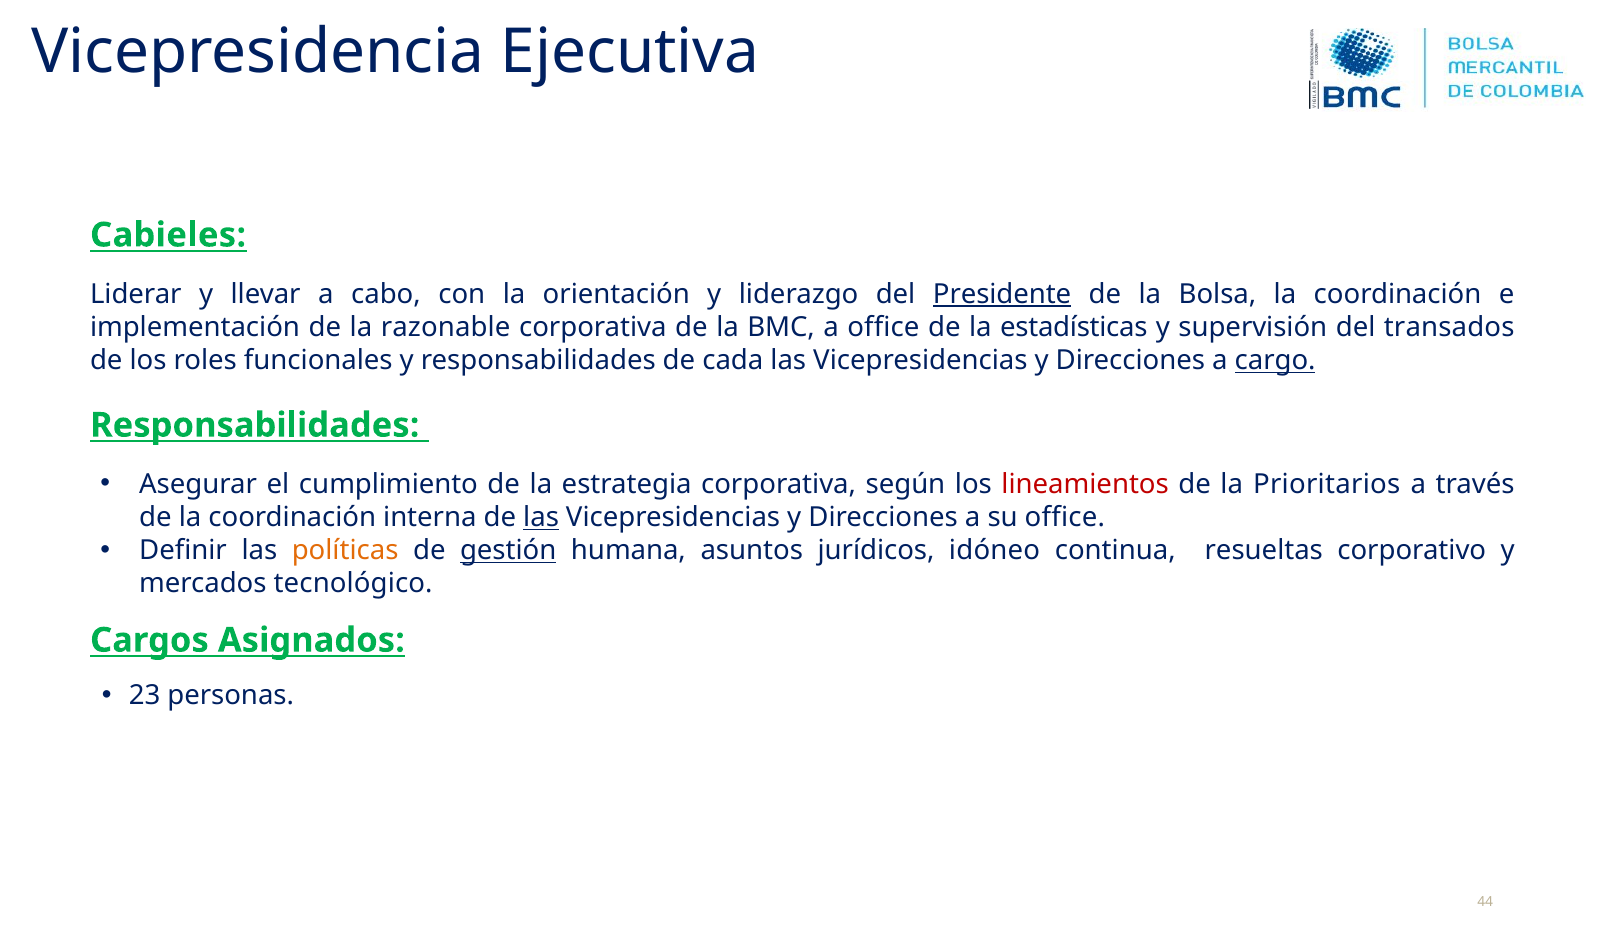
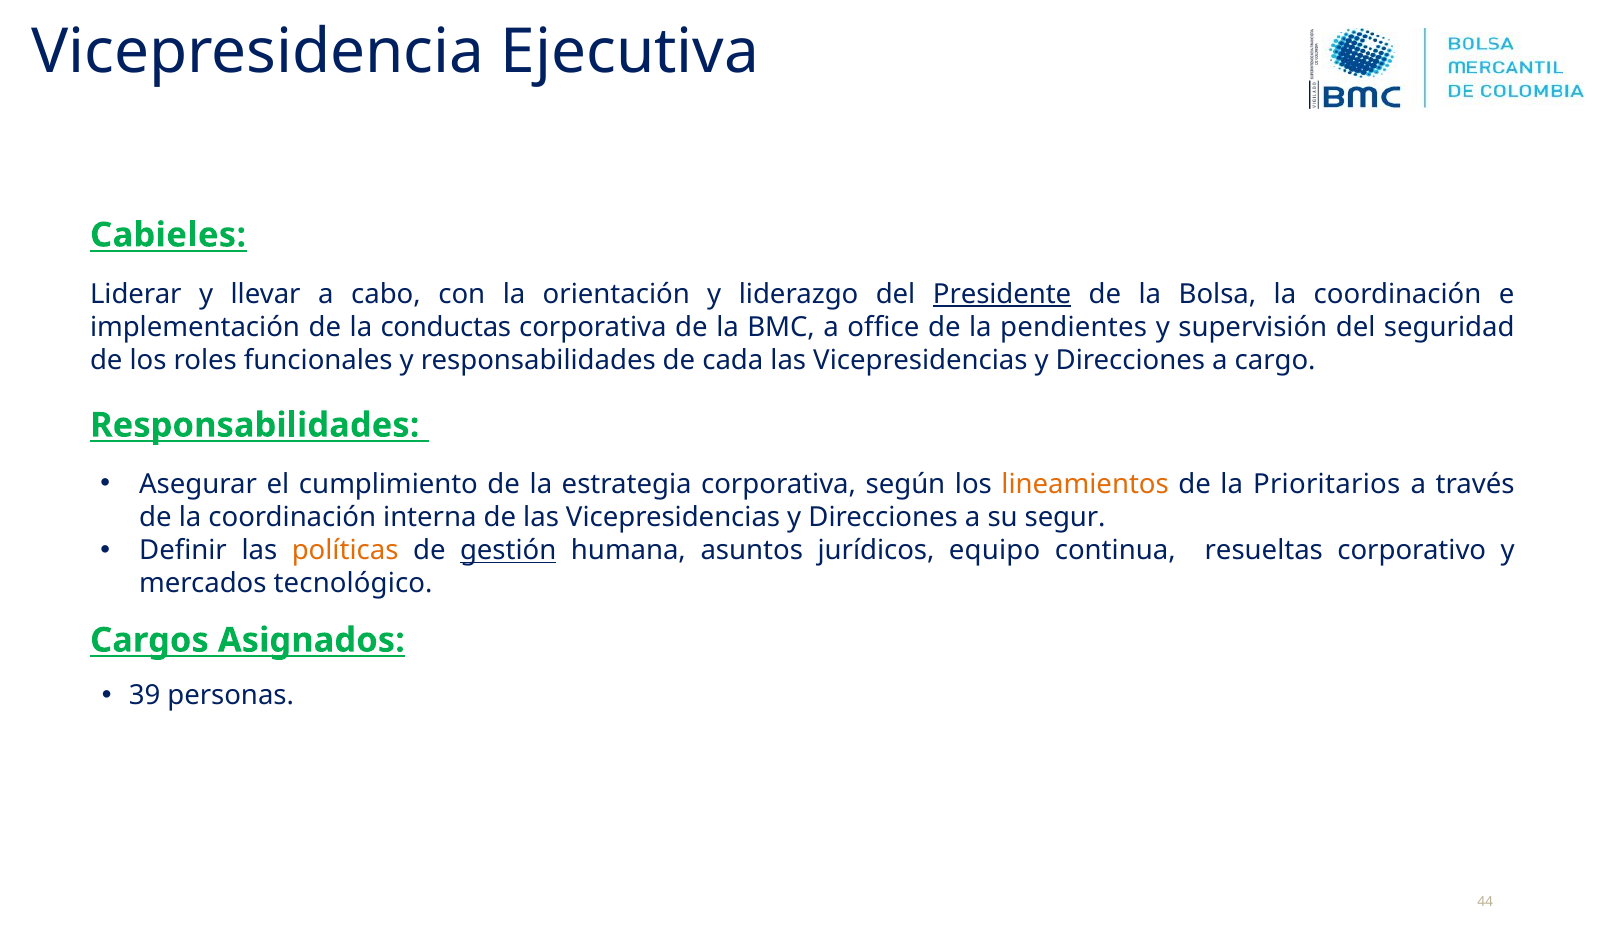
razonable: razonable -> conductas
estadísticas: estadísticas -> pendientes
transados: transados -> seguridad
cargo underline: present -> none
lineamientos colour: red -> orange
las at (541, 517) underline: present -> none
su office: office -> segur
idóneo: idóneo -> equipo
23: 23 -> 39
